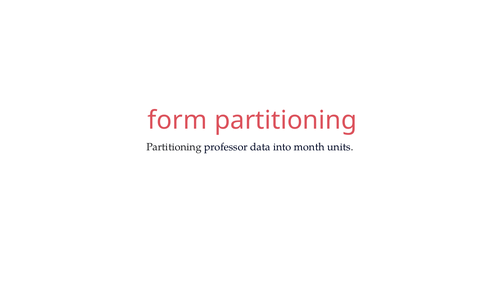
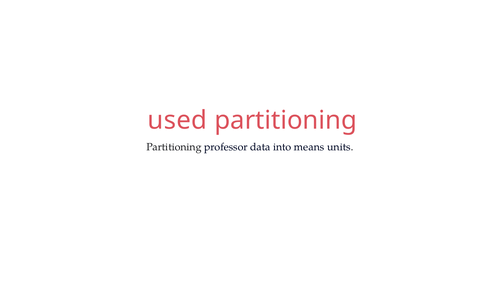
form: form -> used
month: month -> means
